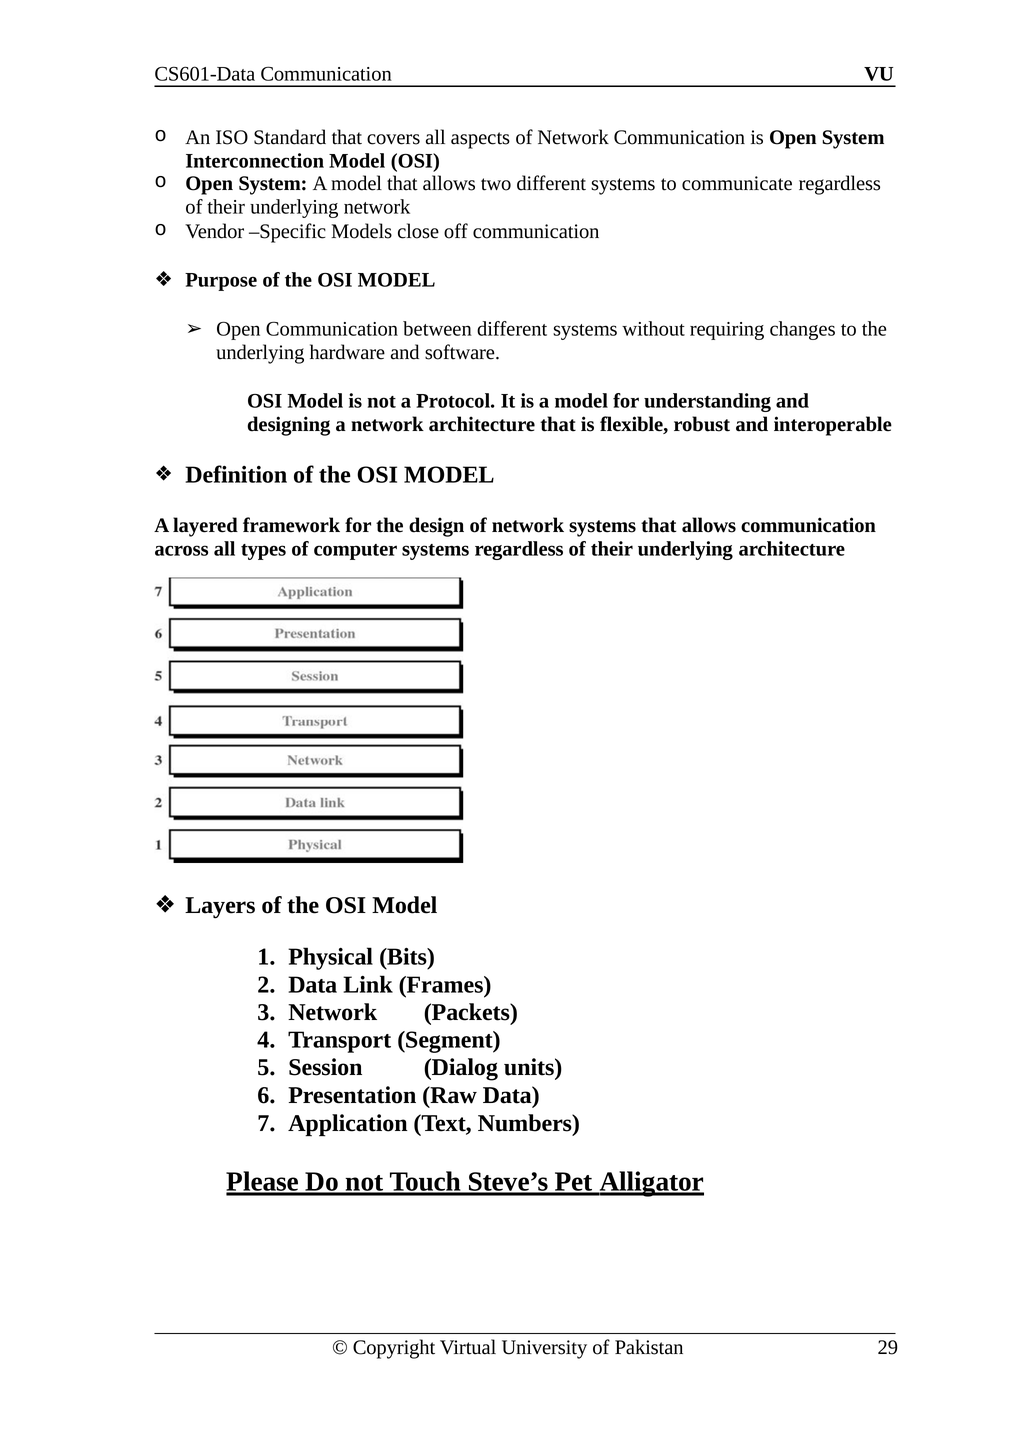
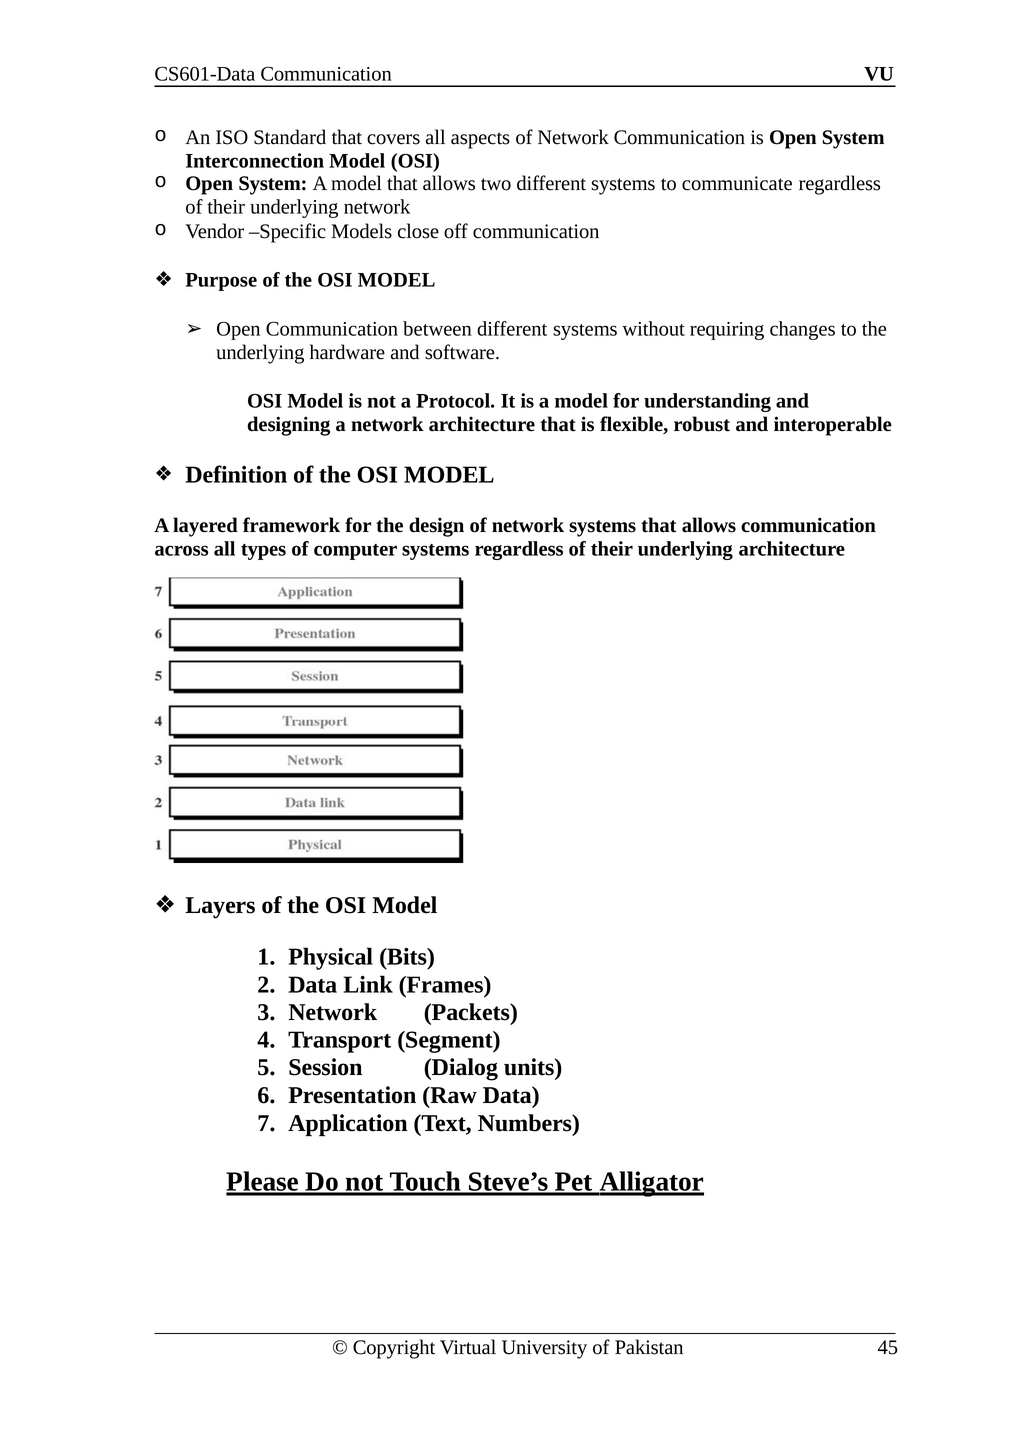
29: 29 -> 45
